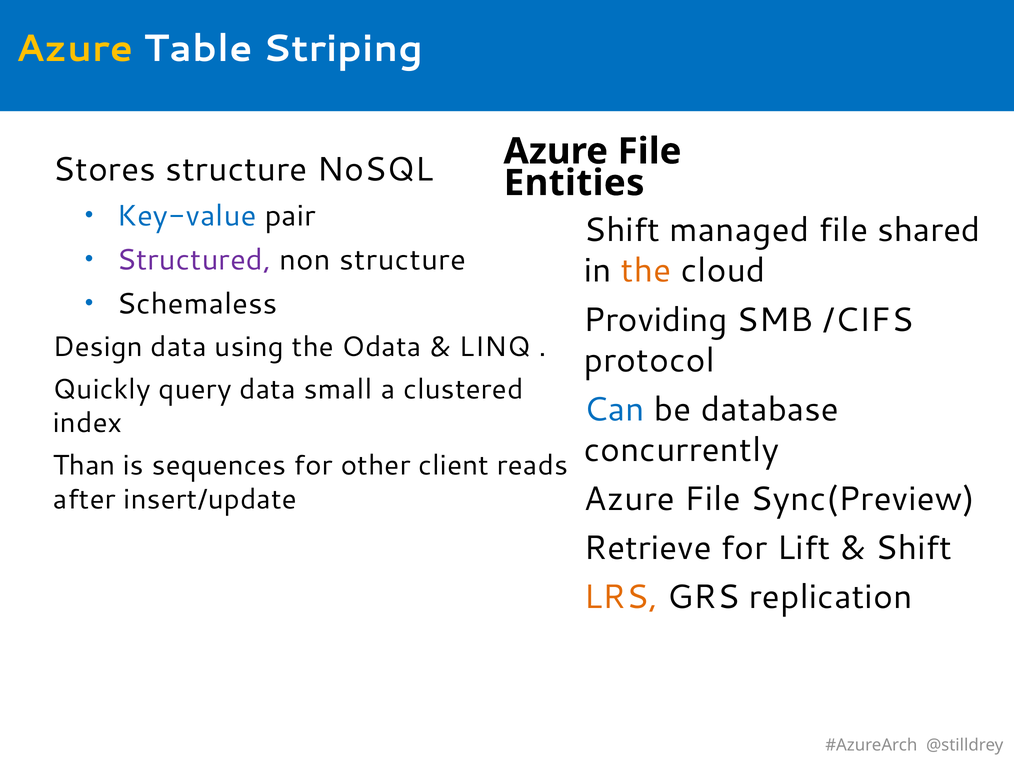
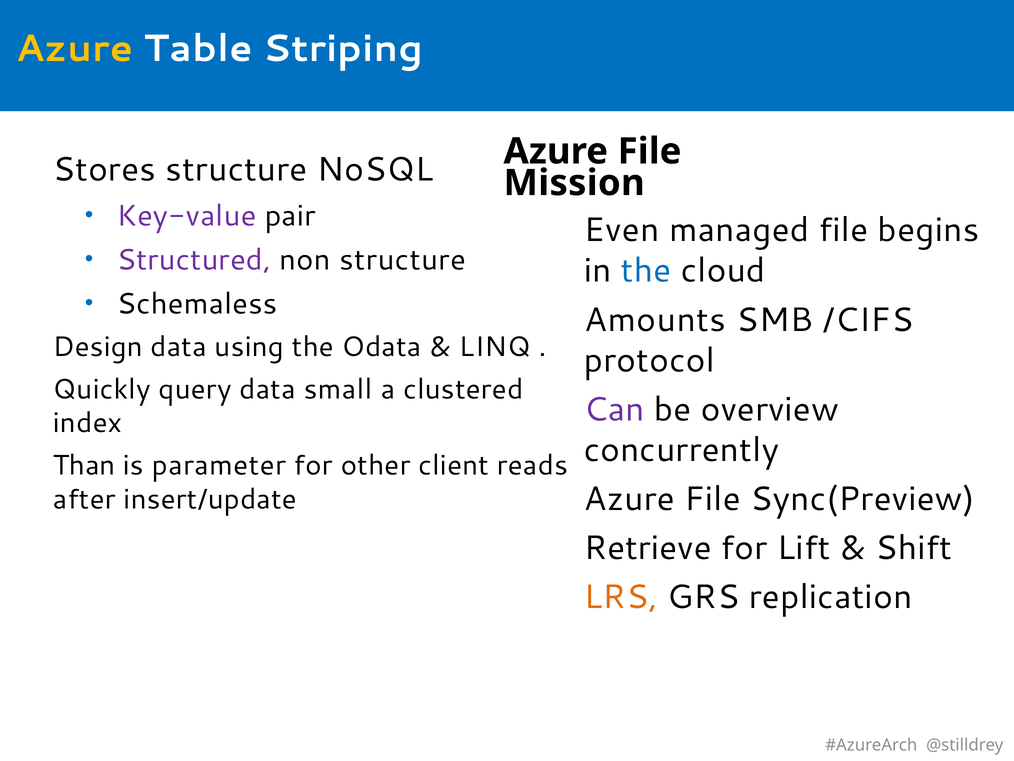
Entities: Entities -> Mission
Key-value colour: blue -> purple
Shift at (622, 230): Shift -> Even
shared: shared -> begins
the at (646, 271) colour: orange -> blue
Providing: Providing -> Amounts
Can colour: blue -> purple
database: database -> overview
sequences: sequences -> parameter
